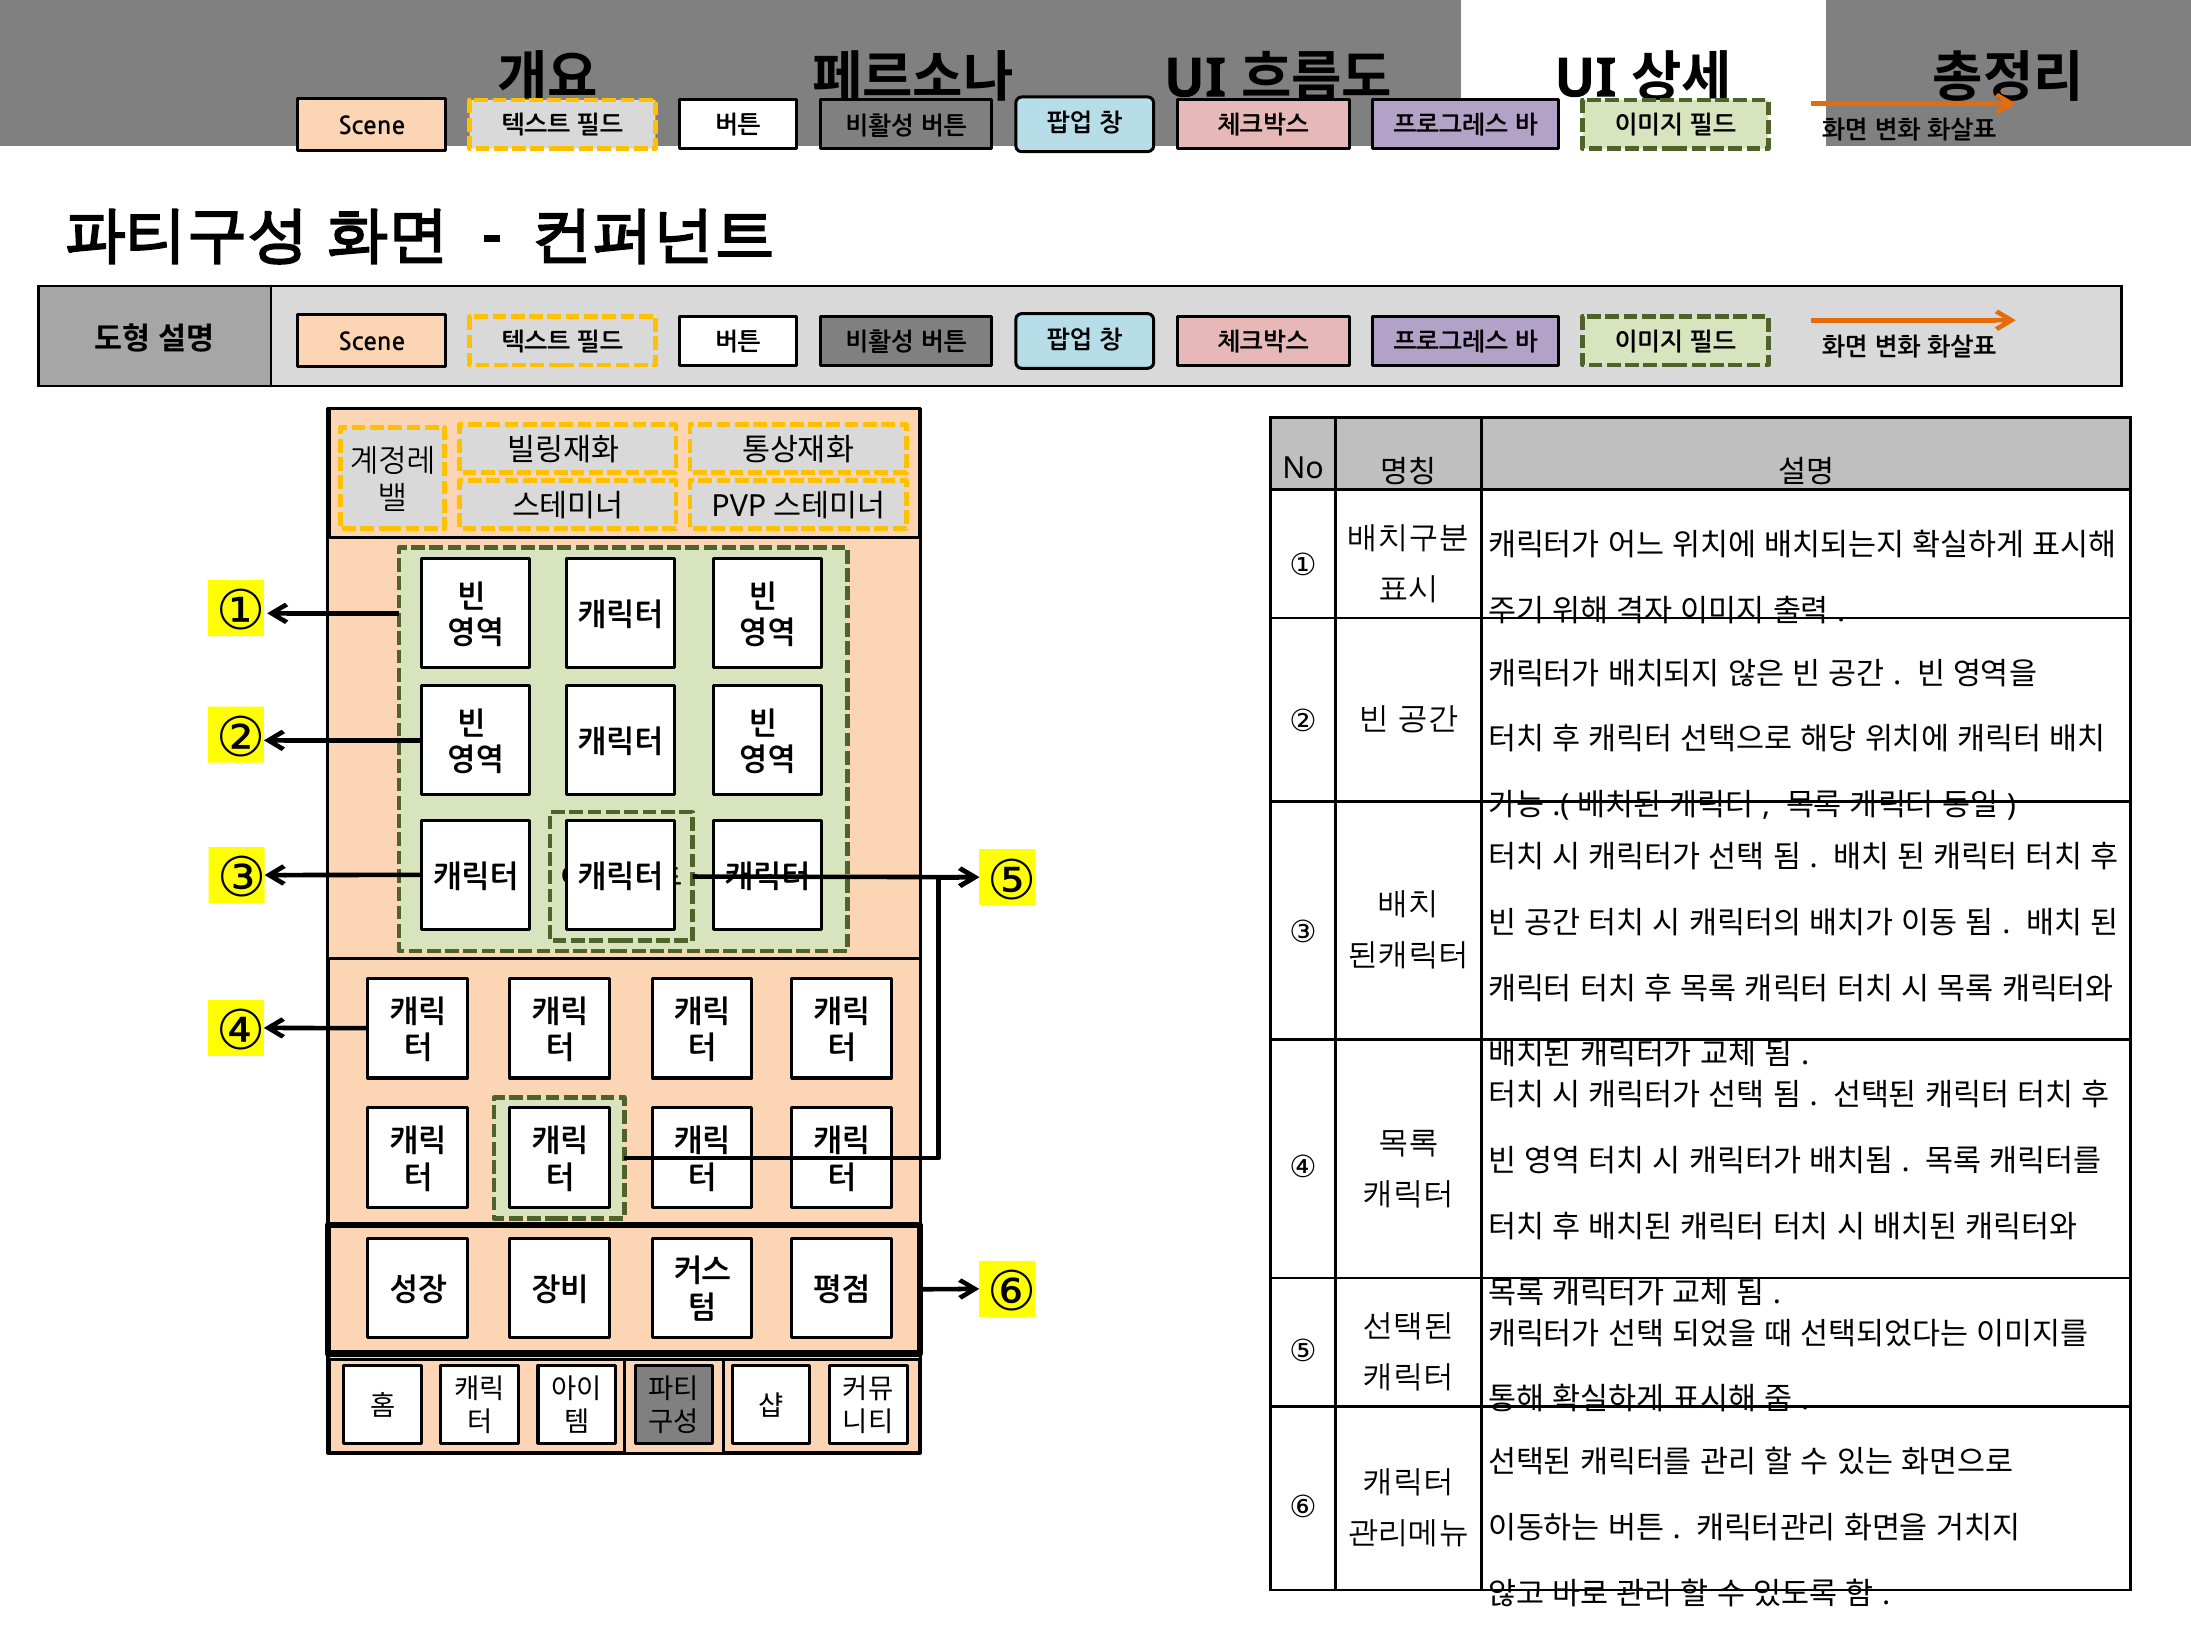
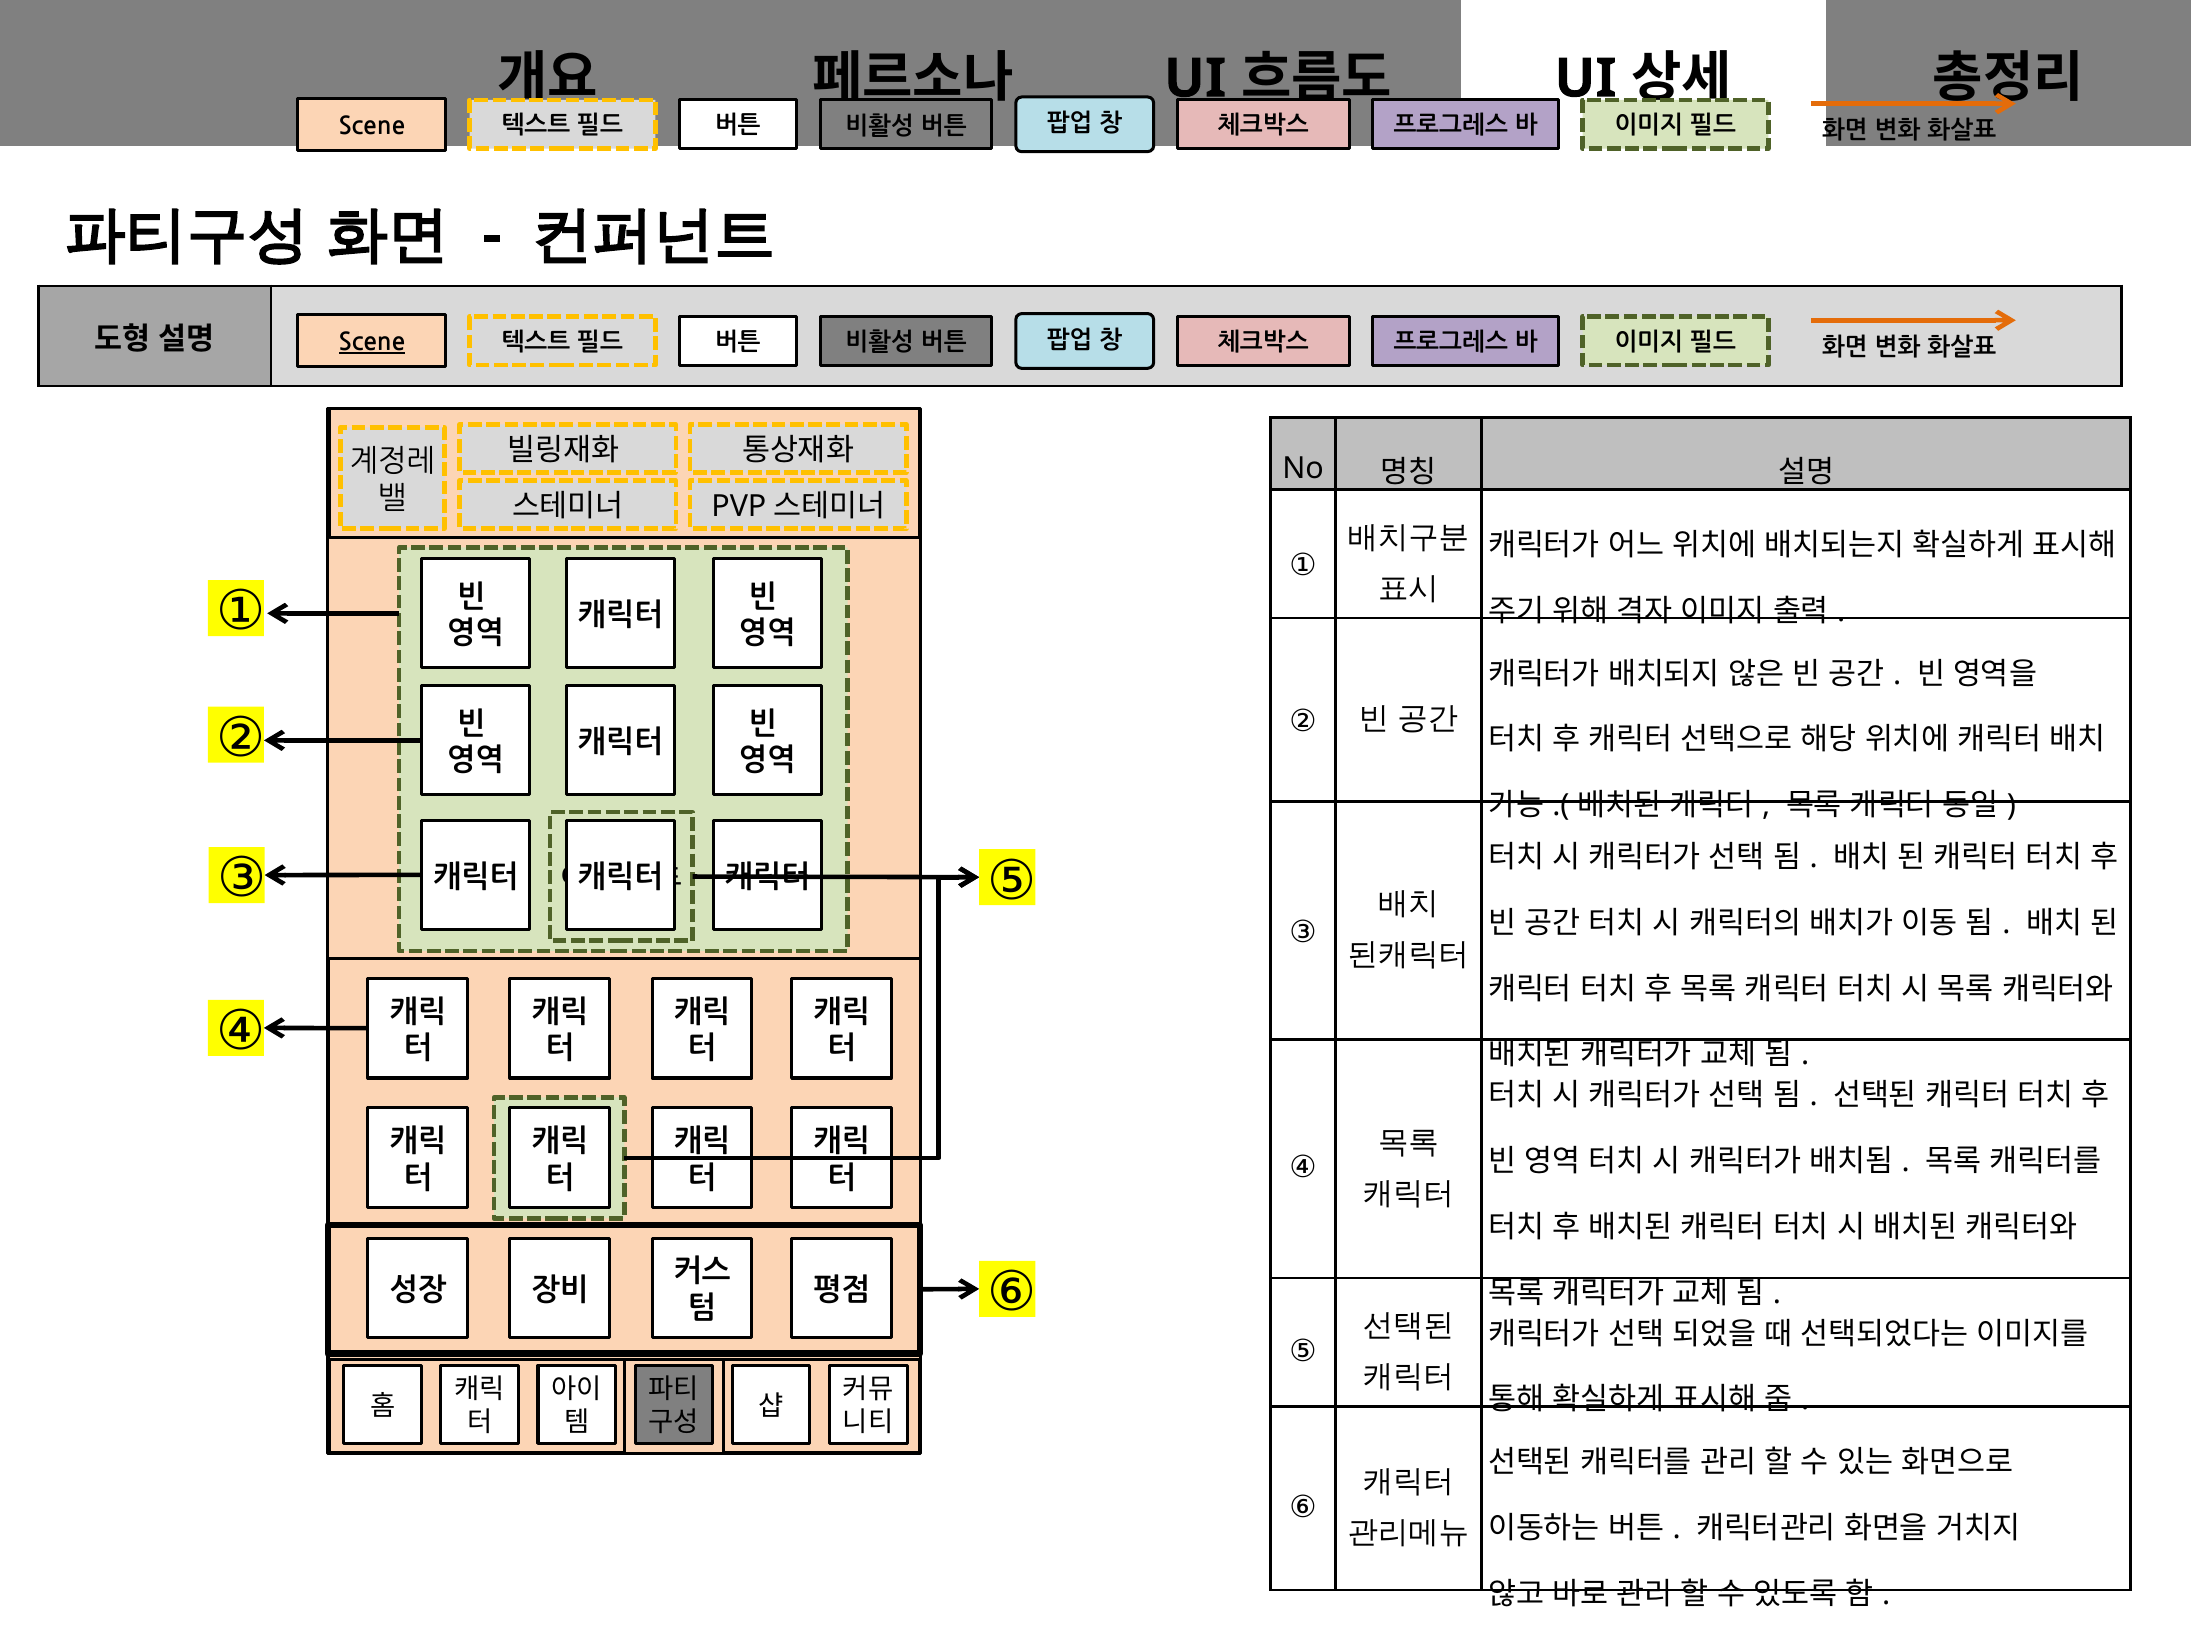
Scene at (372, 343) underline: none -> present
